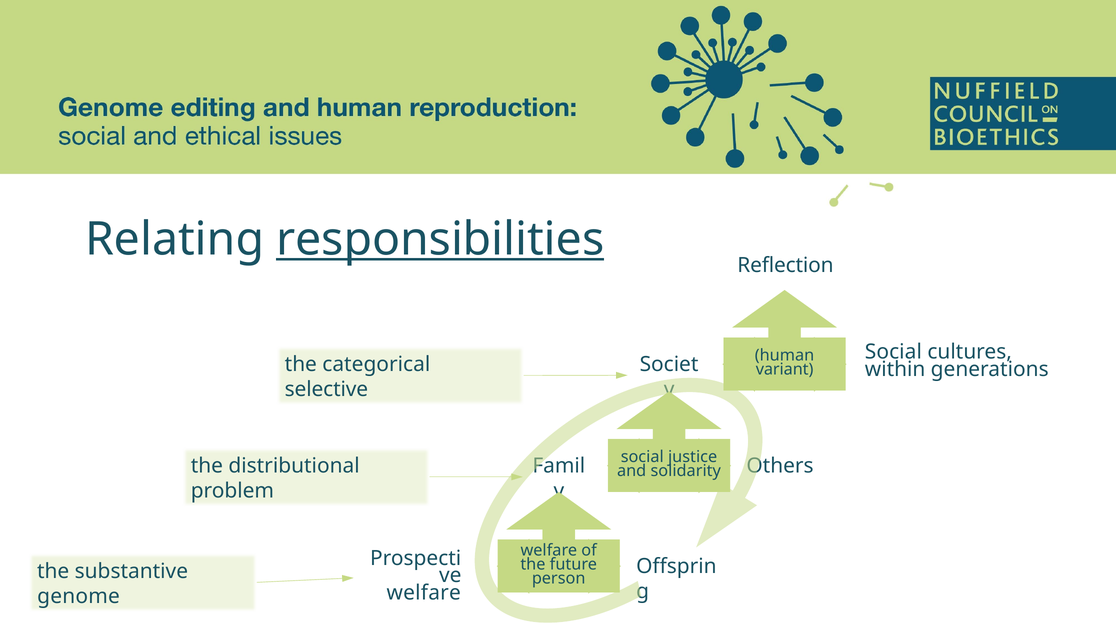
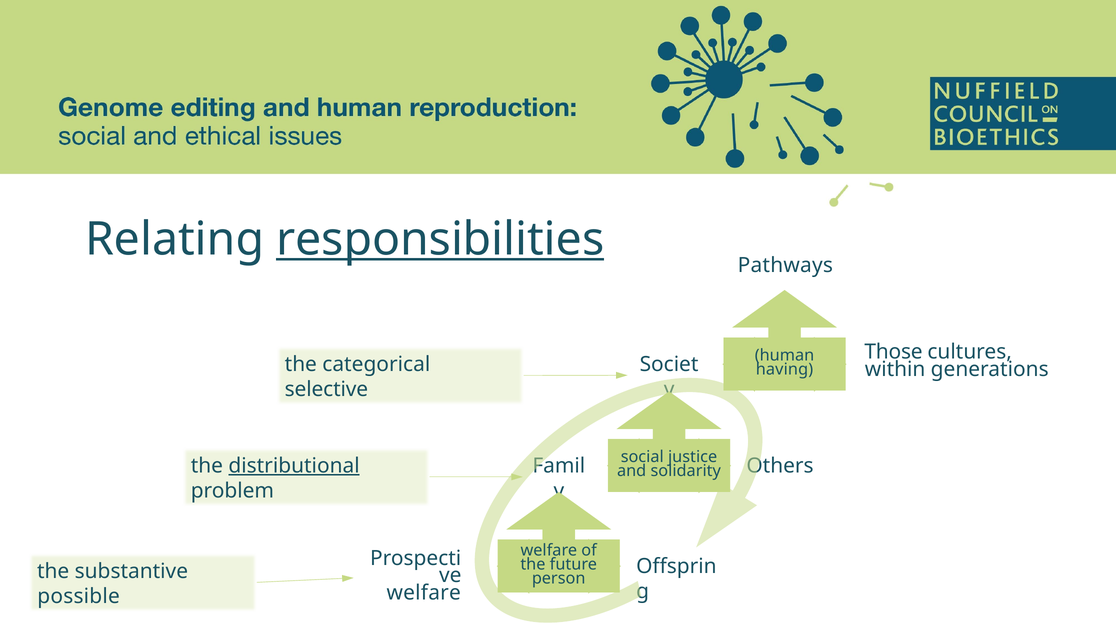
Reflection: Reflection -> Pathways
Social at (893, 352): Social -> Those
variant: variant -> having
distributional underline: none -> present
genome: genome -> possible
